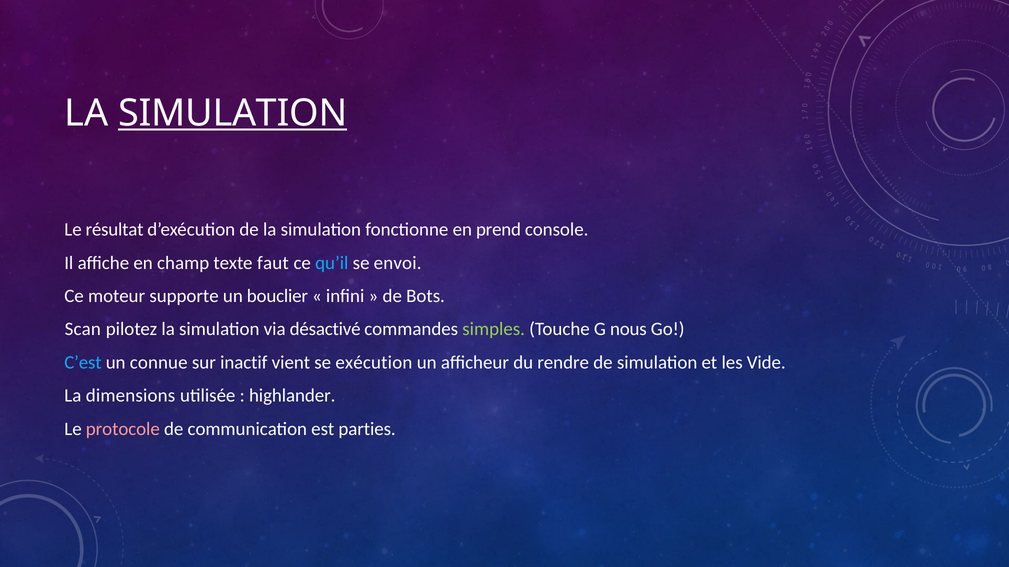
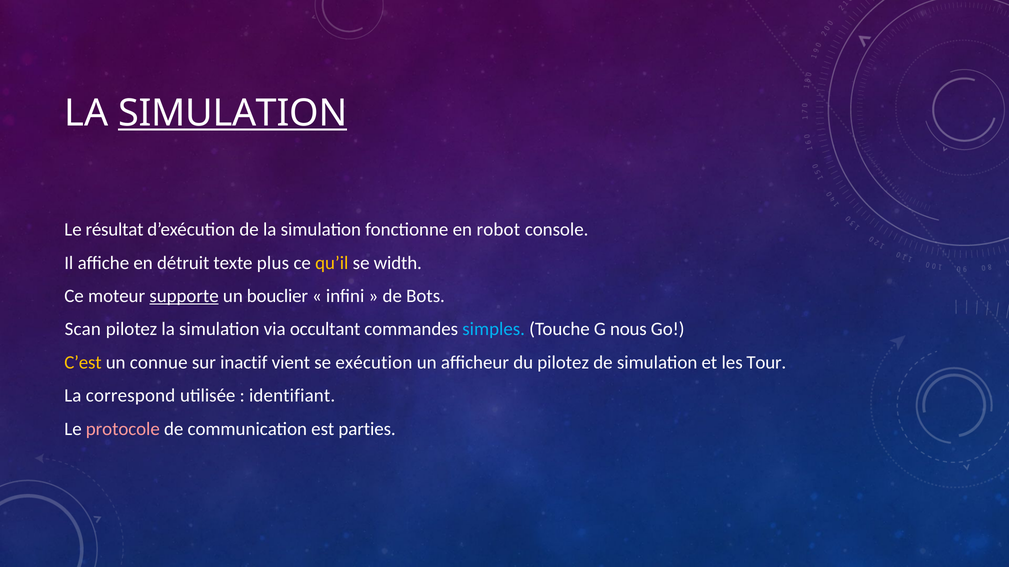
prend: prend -> robot
champ: champ -> détruit
faut: faut -> plus
qu’il colour: light blue -> yellow
envoi: envoi -> width
supporte underline: none -> present
désactivé: désactivé -> occultant
simples colour: light green -> light blue
C’est colour: light blue -> yellow
du rendre: rendre -> pilotez
Vide: Vide -> Tour
dimensions: dimensions -> correspond
highlander: highlander -> identifiant
